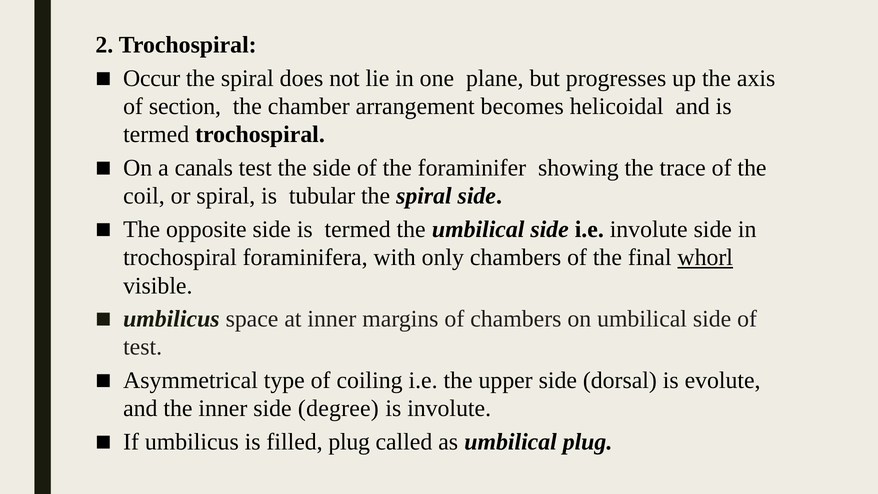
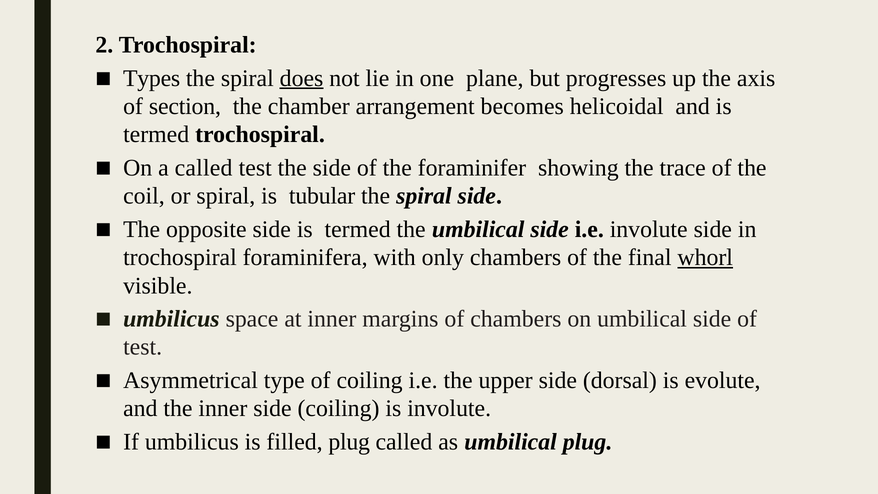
Occur: Occur -> Types
does underline: none -> present
a canals: canals -> called
side degree: degree -> coiling
